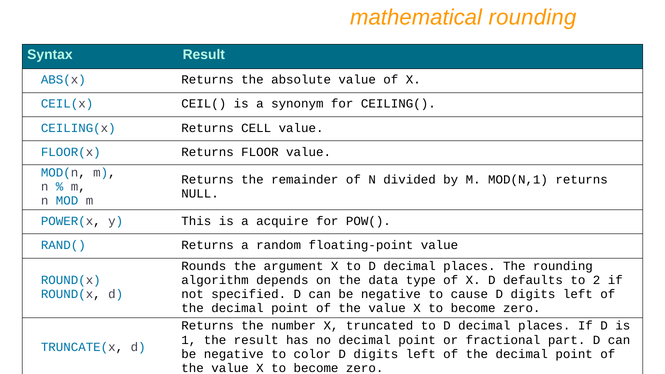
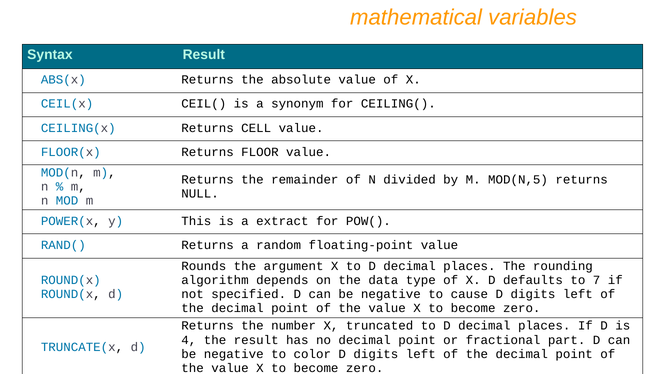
mathematical rounding: rounding -> variables
MOD(N,1: MOD(N,1 -> MOD(N,5
acquire: acquire -> extract
2: 2 -> 7
1: 1 -> 4
